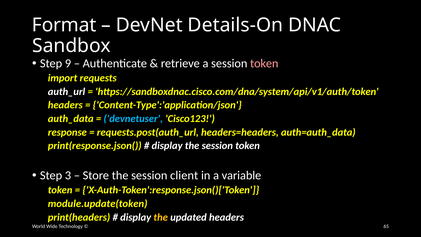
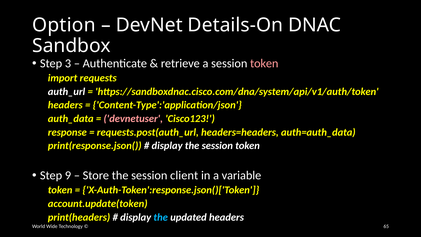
Format: Format -> Option
9: 9 -> 3
devnetuser colour: light blue -> pink
3: 3 -> 9
module.update(token: module.update(token -> account.update(token
the at (161, 217) colour: yellow -> light blue
